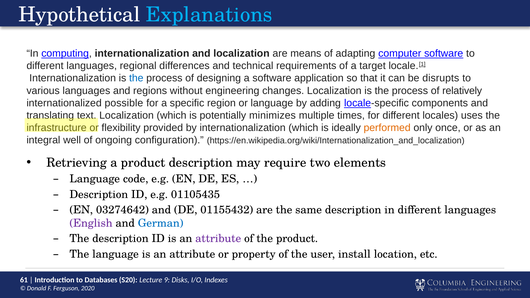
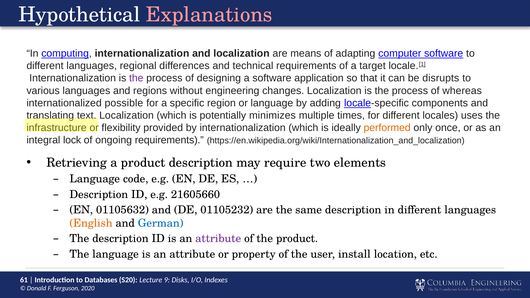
Explanations colour: light blue -> pink
the at (136, 78) colour: blue -> purple
relatively: relatively -> whereas
well: well -> lock
ongoing configuration: configuration -> requirements
01105435: 01105435 -> 21605660
03274642: 03274642 -> 01105632
01155432: 01155432 -> 01105232
English colour: purple -> orange
